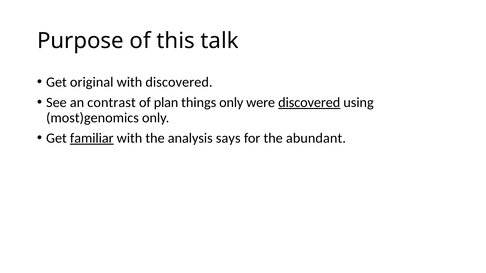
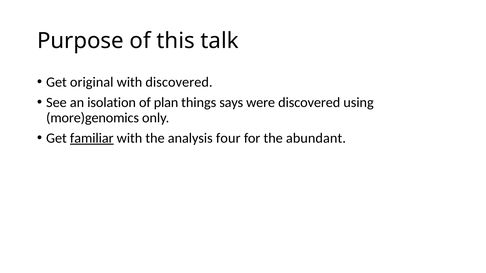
contrast: contrast -> isolation
things only: only -> says
discovered at (309, 103) underline: present -> none
most)genomics: most)genomics -> more)genomics
says: says -> four
